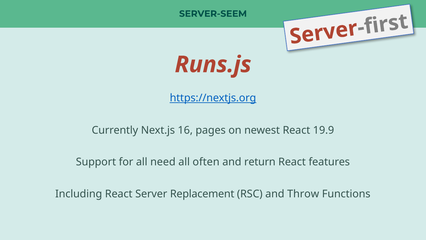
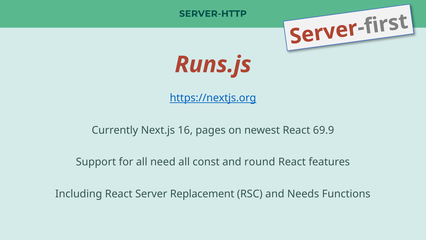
SERVER-SEEM: SERVER-SEEM -> SERVER-HTTP
19.9: 19.9 -> 69.9
often: often -> const
return: return -> round
Throw: Throw -> Needs
